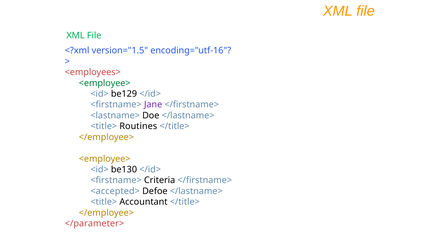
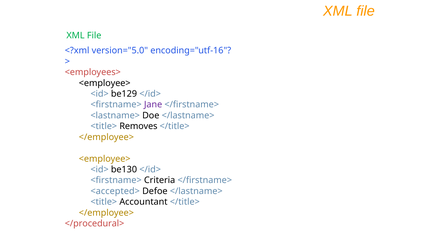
version="1.5: version="1.5 -> version="5.0
<employee> at (105, 83) colour: green -> black
Routines: Routines -> Removes
</parameter>: </parameter> -> </procedural>
